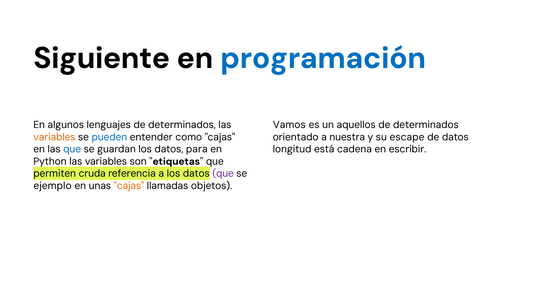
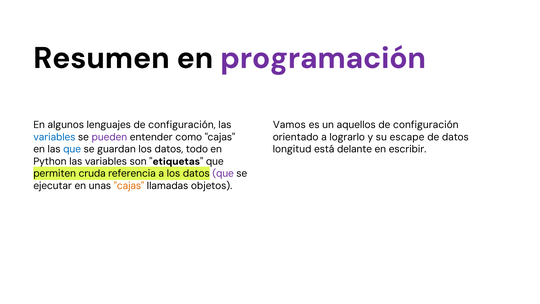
Siguiente: Siguiente -> Resumen
programación colour: blue -> purple
lenguajes de determinados: determinados -> configuración
determinados at (426, 125): determinados -> configuración
variables at (54, 137) colour: orange -> blue
pueden colour: blue -> purple
nuestra: nuestra -> lograrlo
para: para -> todo
cadena: cadena -> delante
ejemplo: ejemplo -> ejecutar
